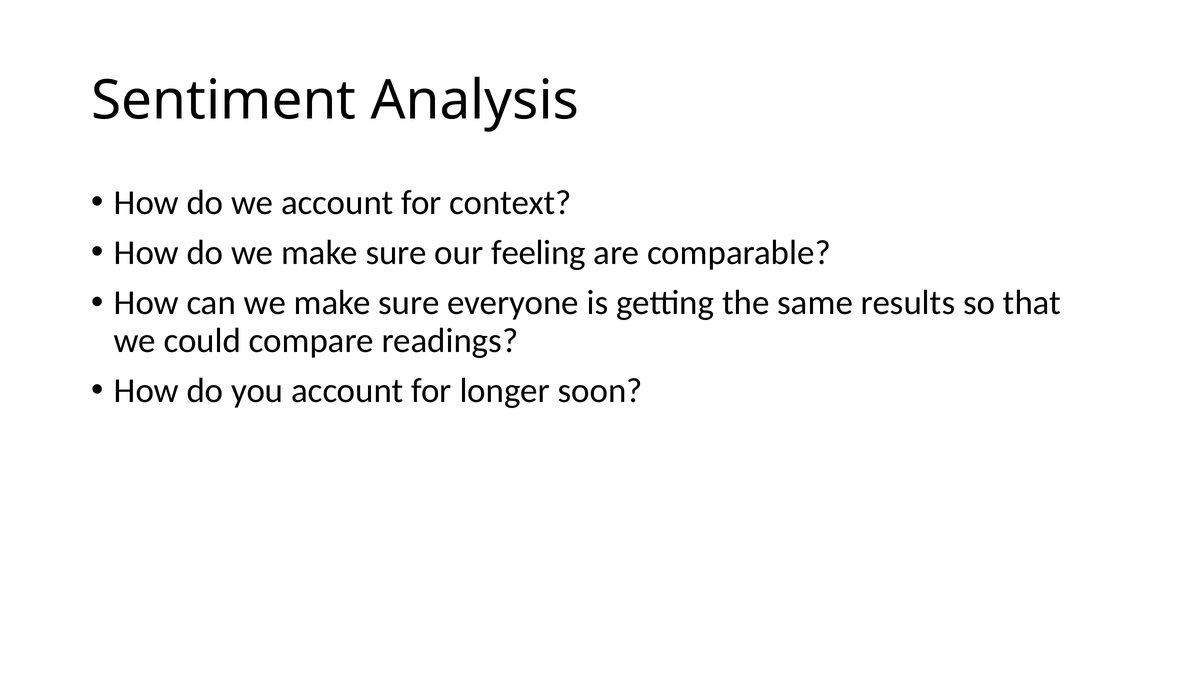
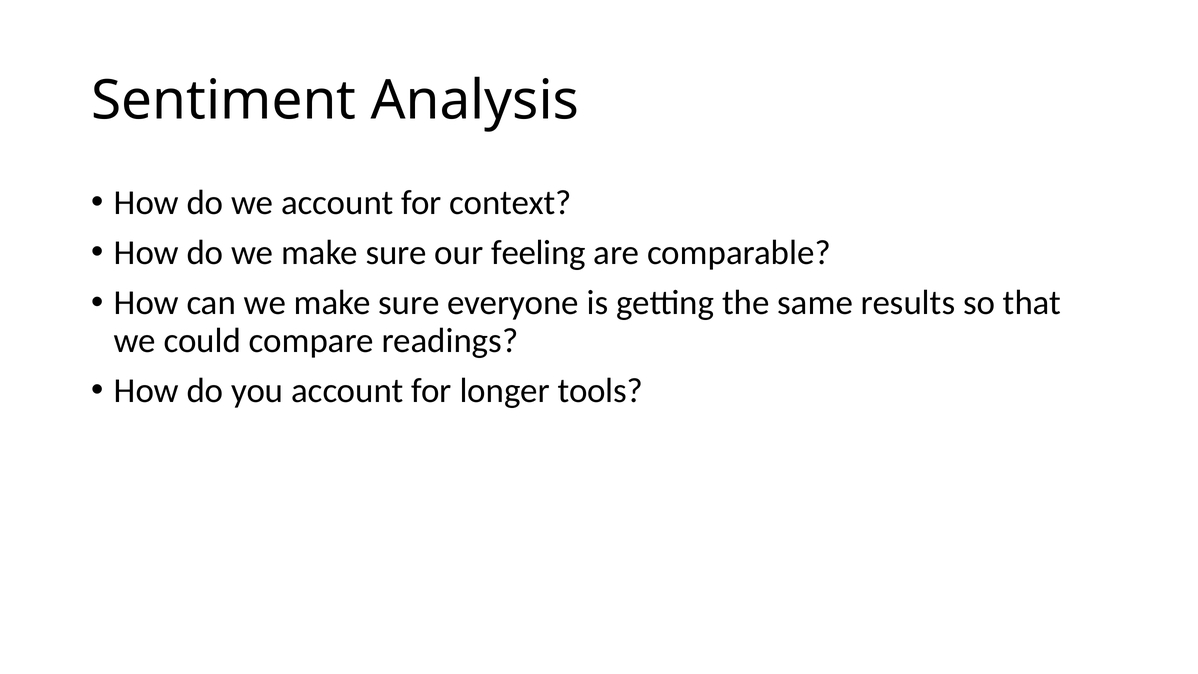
soon: soon -> tools
